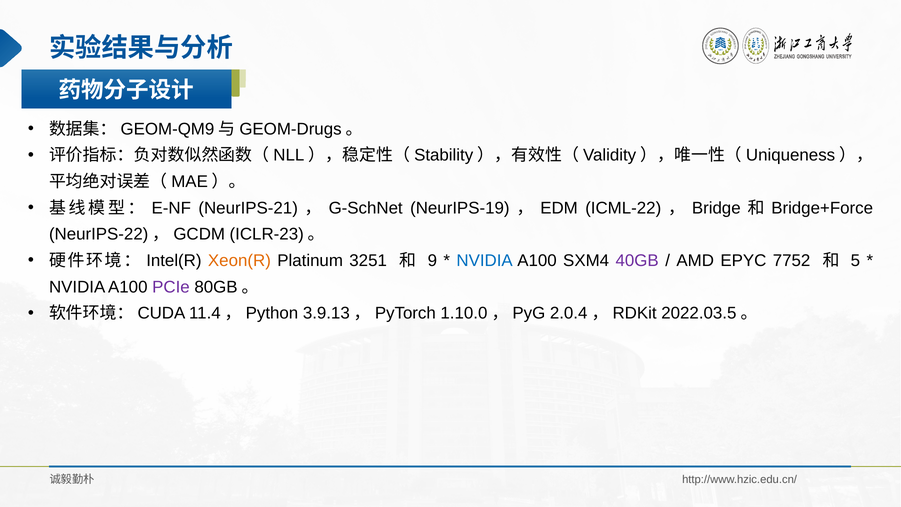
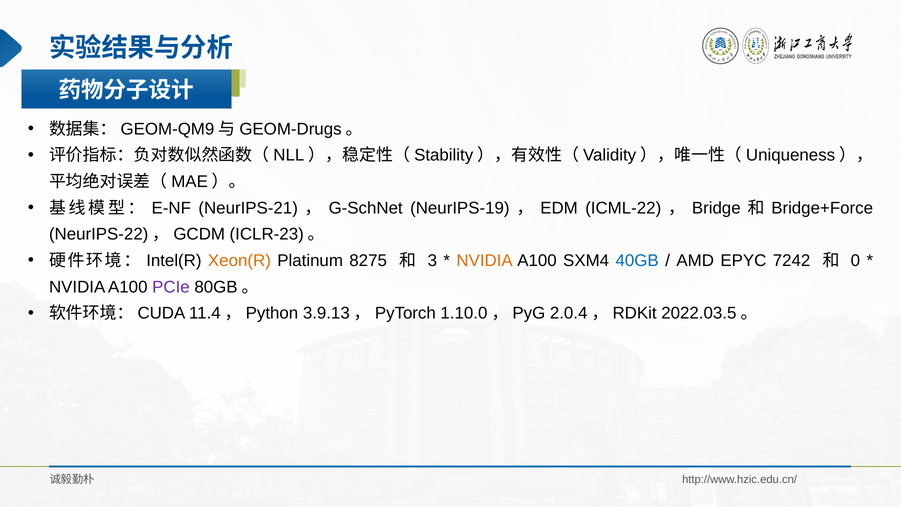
3251: 3251 -> 8275
9: 9 -> 3
NVIDIA at (485, 261) colour: blue -> orange
40GB colour: purple -> blue
7752: 7752 -> 7242
5: 5 -> 0
